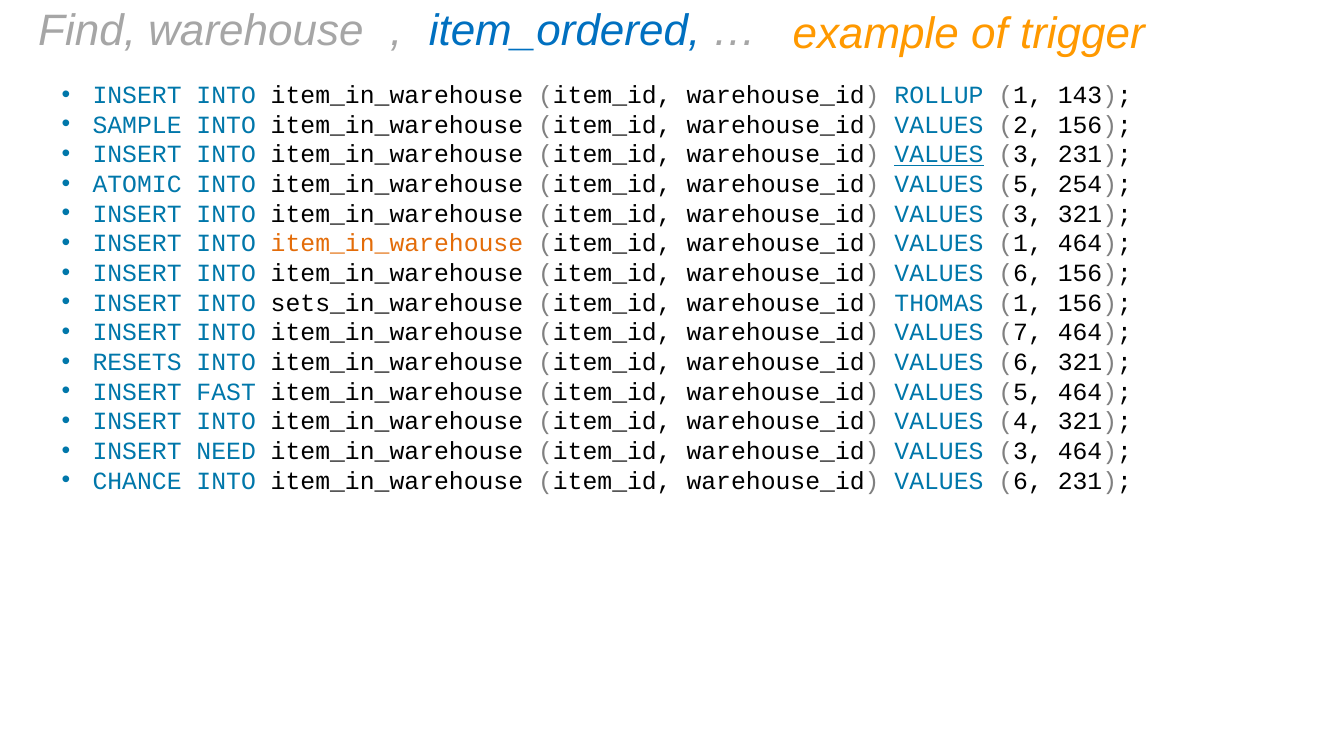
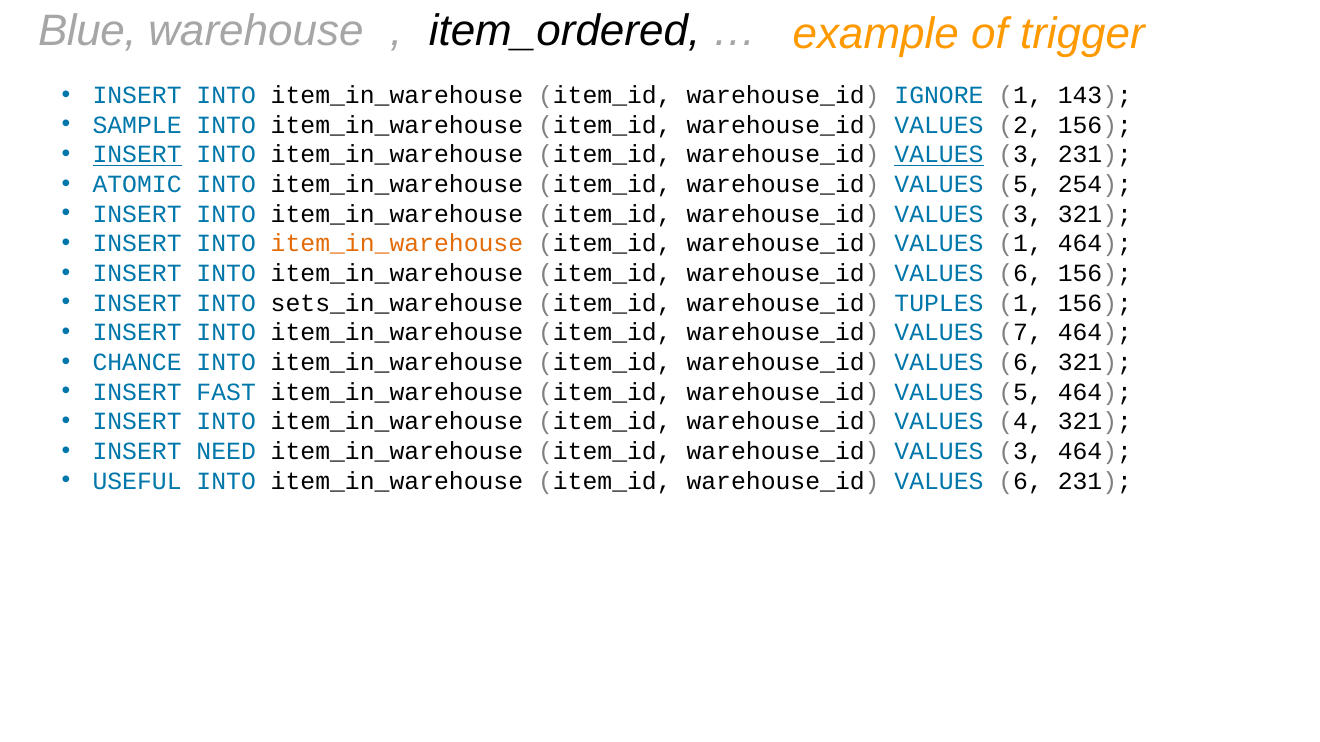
Find: Find -> Blue
item_ordered colour: blue -> black
ROLLUP: ROLLUP -> IGNORE
INSERT at (137, 155) underline: none -> present
THOMAS: THOMAS -> TUPLES
RESETS: RESETS -> CHANCE
CHANCE: CHANCE -> USEFUL
